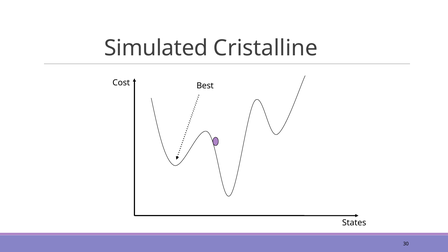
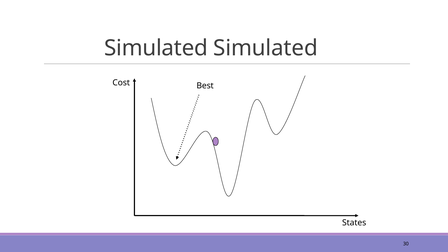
Simulated Cristalline: Cristalline -> Simulated
